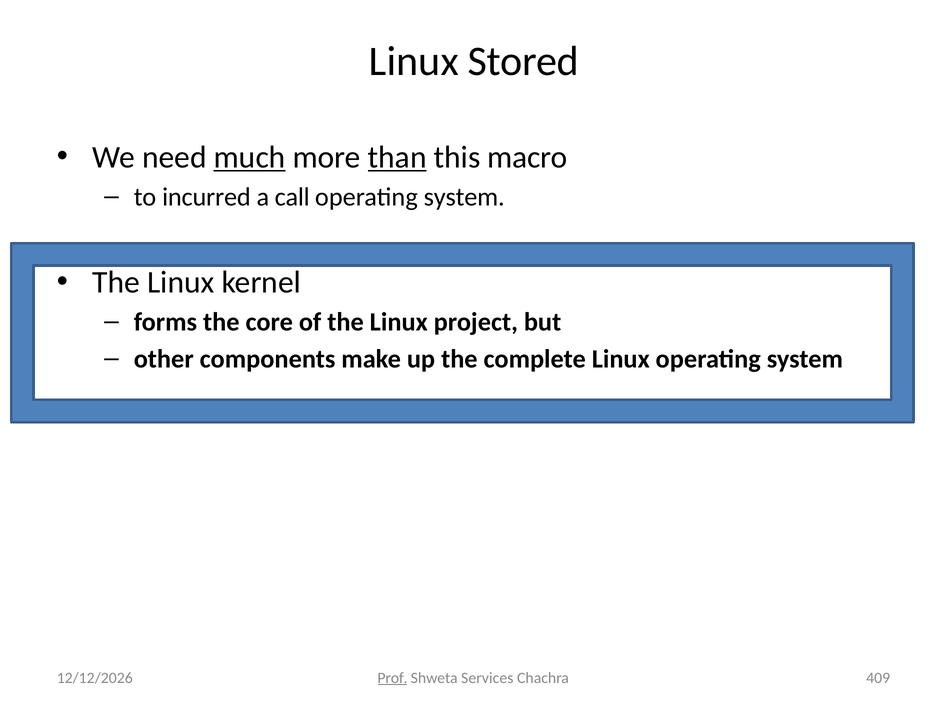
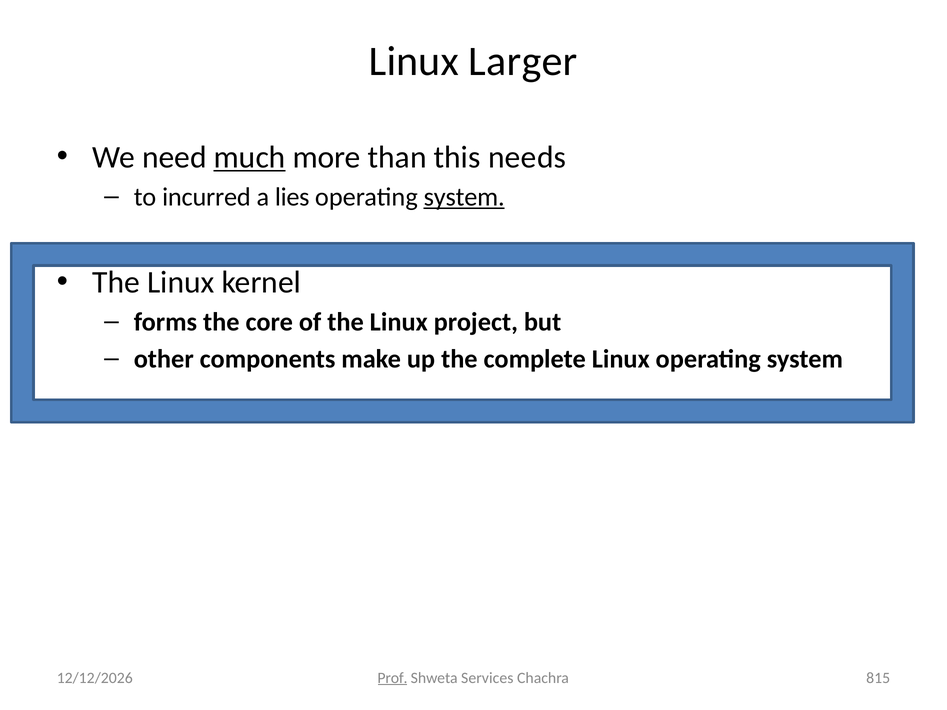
Stored: Stored -> Larger
than underline: present -> none
macro: macro -> needs
call: call -> lies
system at (464, 197) underline: none -> present
409: 409 -> 815
